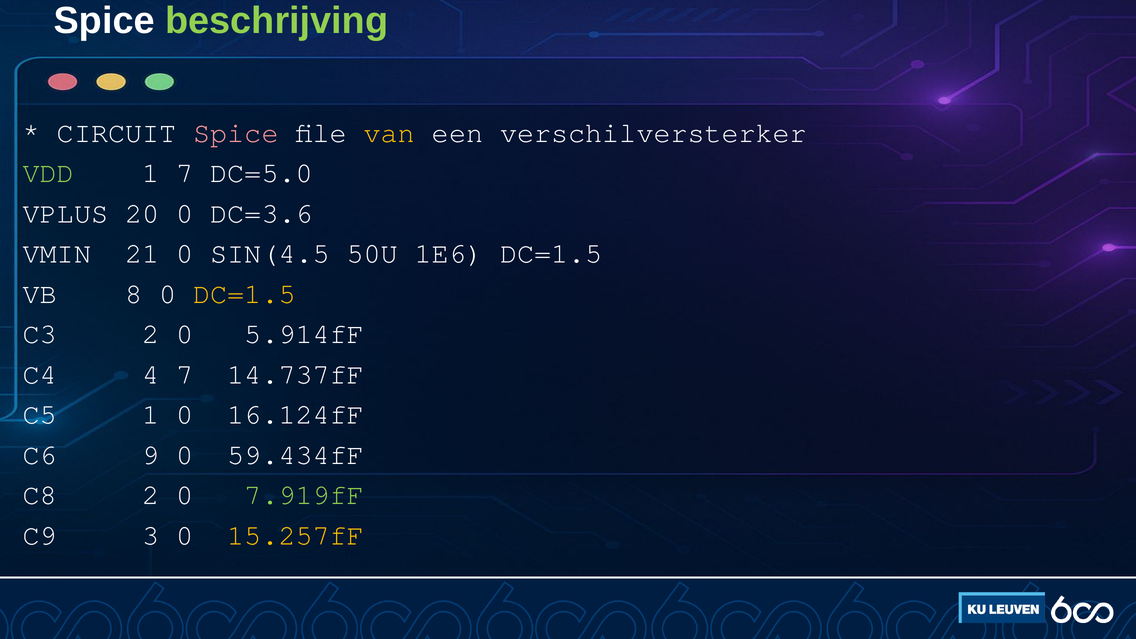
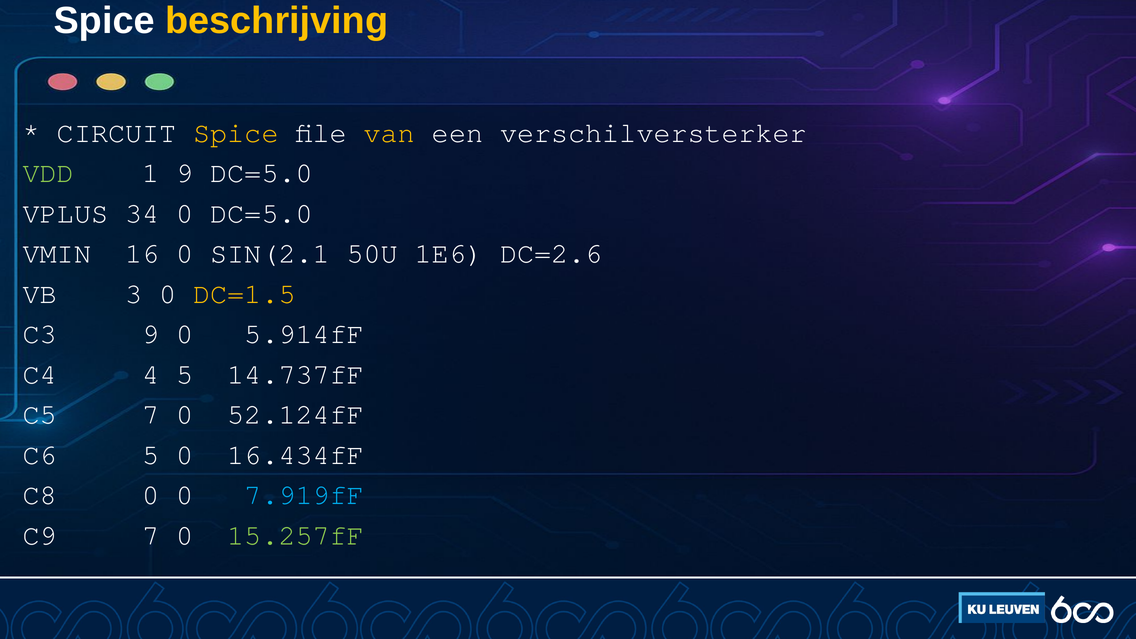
beschrijving colour: light green -> yellow
Spice at (236, 133) colour: pink -> yellow
1 7: 7 -> 9
20: 20 -> 34
0 DC=3.6: DC=3.6 -> DC=5.0
21: 21 -> 16
SIN(4.5: SIN(4.5 -> SIN(2.1
1E6 DC=1.5: DC=1.5 -> DC=2.6
8: 8 -> 3
C3 2: 2 -> 9
4 7: 7 -> 5
C5 1: 1 -> 7
16.124fF: 16.124fF -> 52.124fF
C6 9: 9 -> 5
59.434fF: 59.434fF -> 16.434fF
C8 2: 2 -> 0
7.919fF colour: light green -> light blue
C9 3: 3 -> 7
15.257fF colour: yellow -> light green
